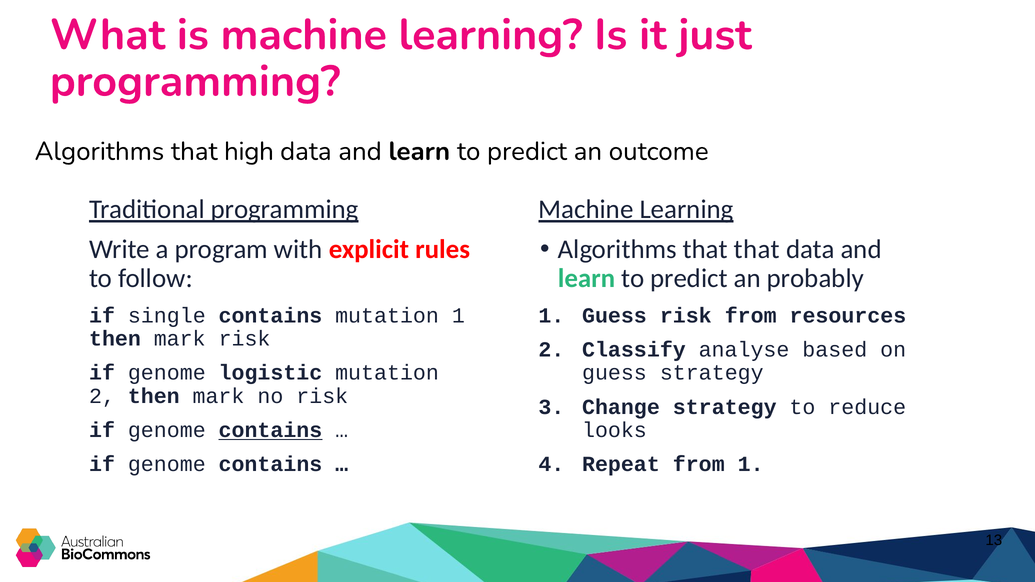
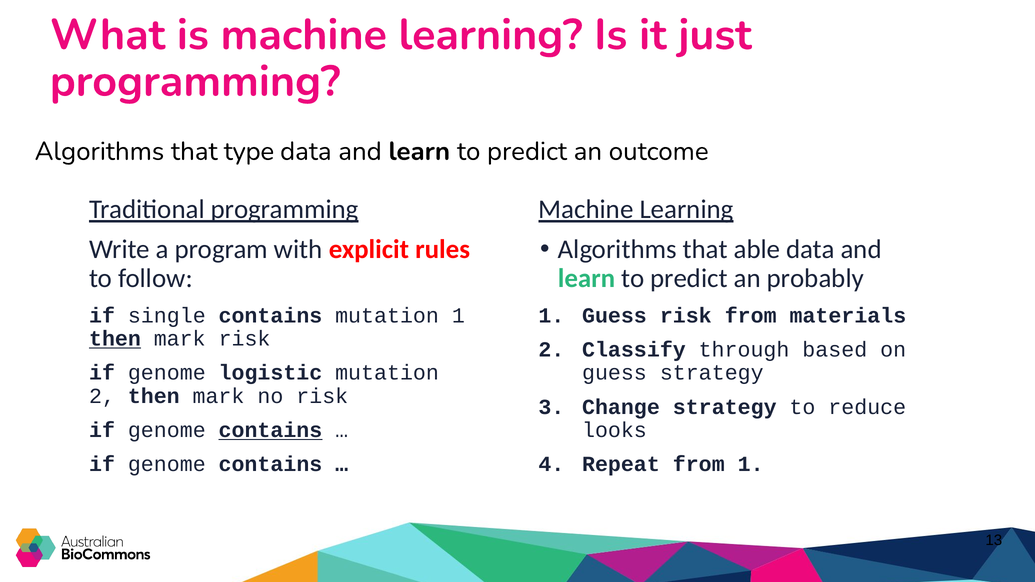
high: high -> type
that that: that -> able
resources: resources -> materials
then at (115, 339) underline: none -> present
analyse: analyse -> through
